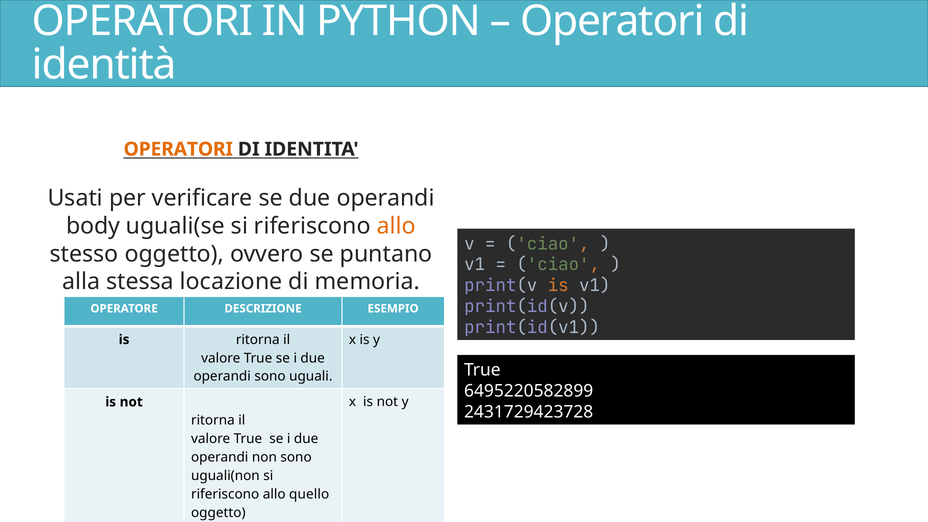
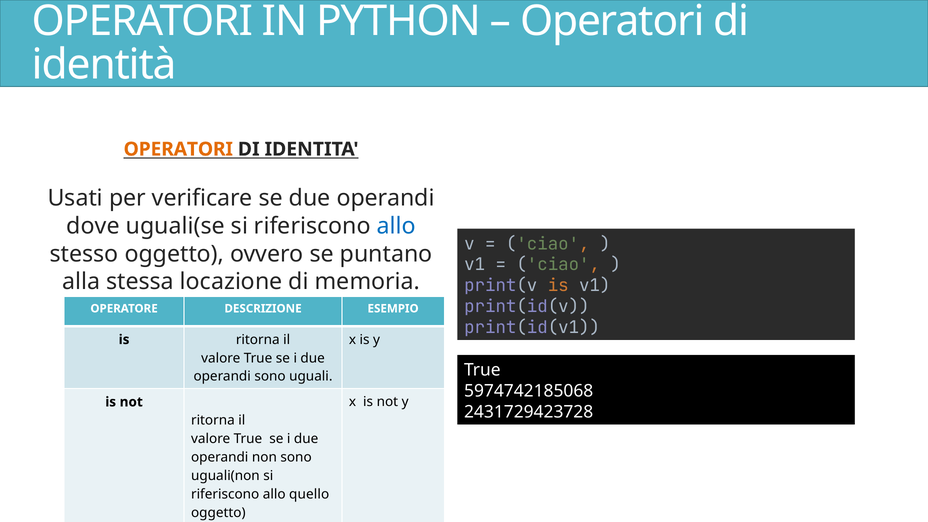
body: body -> dove
allo at (396, 226) colour: orange -> blue
6495220582899: 6495220582899 -> 5974742185068
